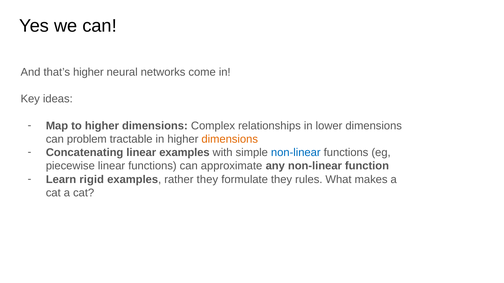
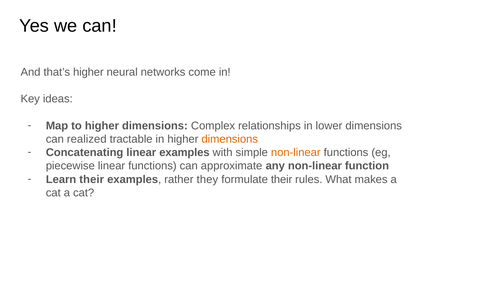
problem: problem -> realized
non-linear at (296, 153) colour: blue -> orange
Learn rigid: rigid -> their
formulate they: they -> their
